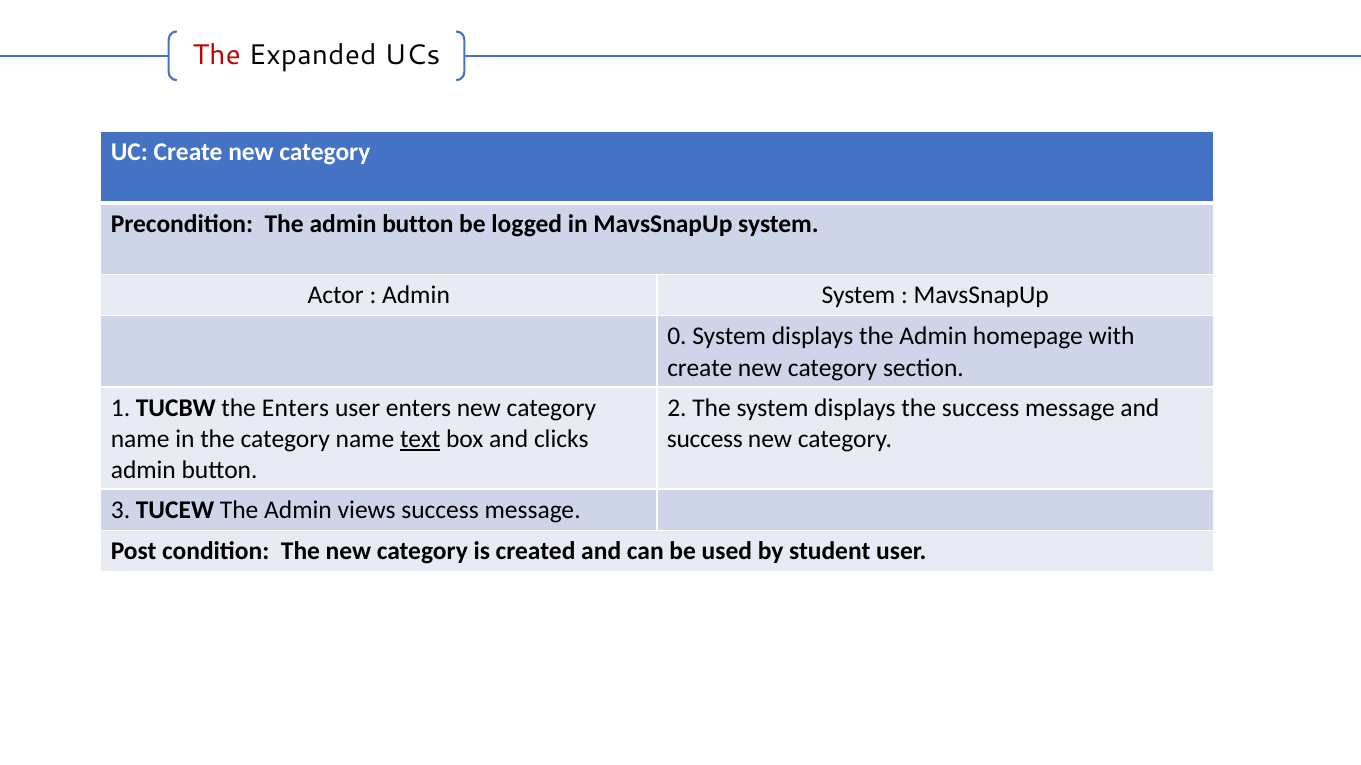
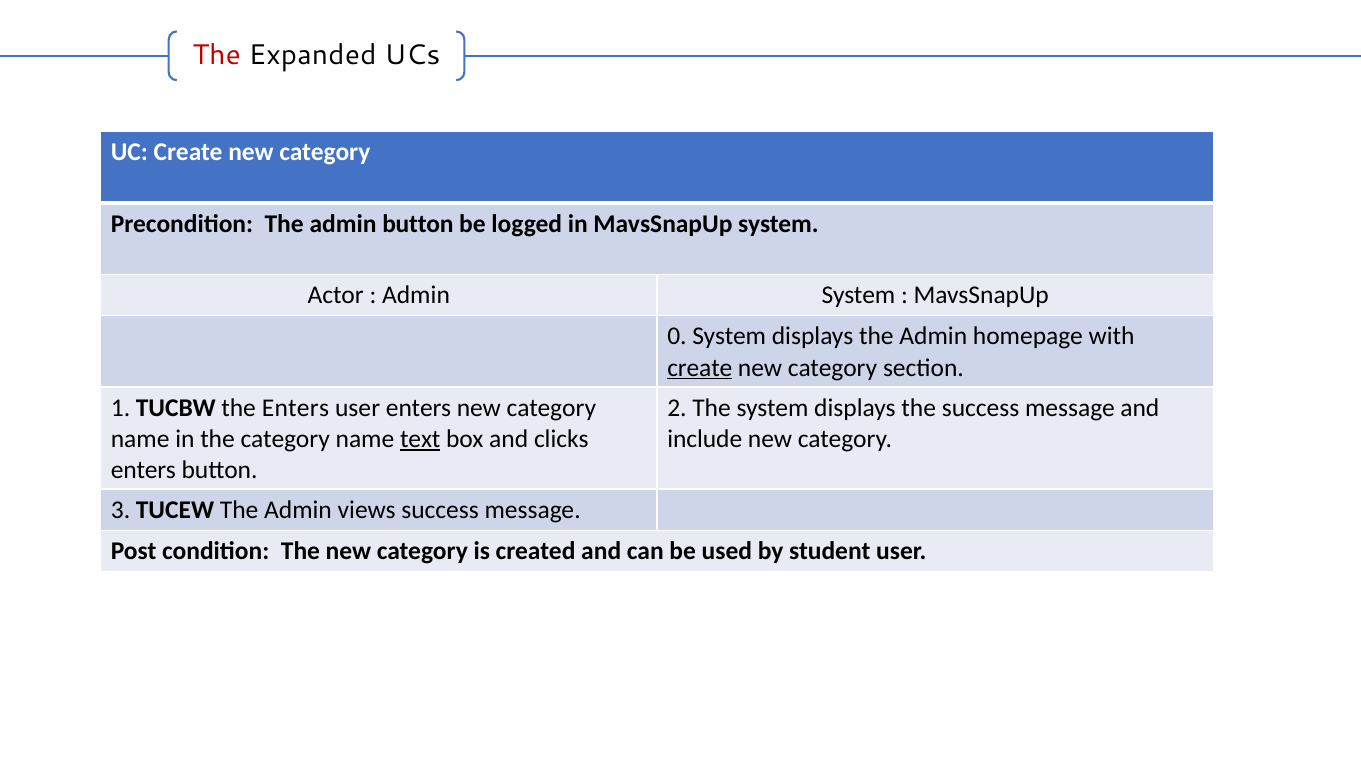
create at (700, 368) underline: none -> present
success at (705, 439): success -> include
admin at (143, 471): admin -> enters
